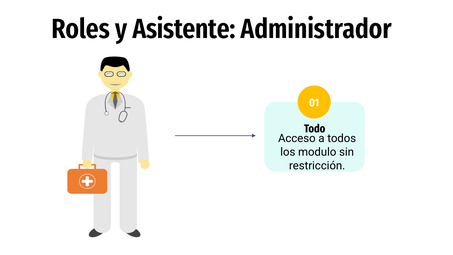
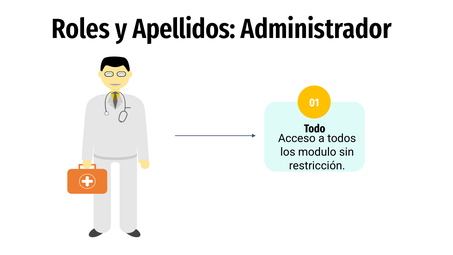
Asistente: Asistente -> Apellidos
